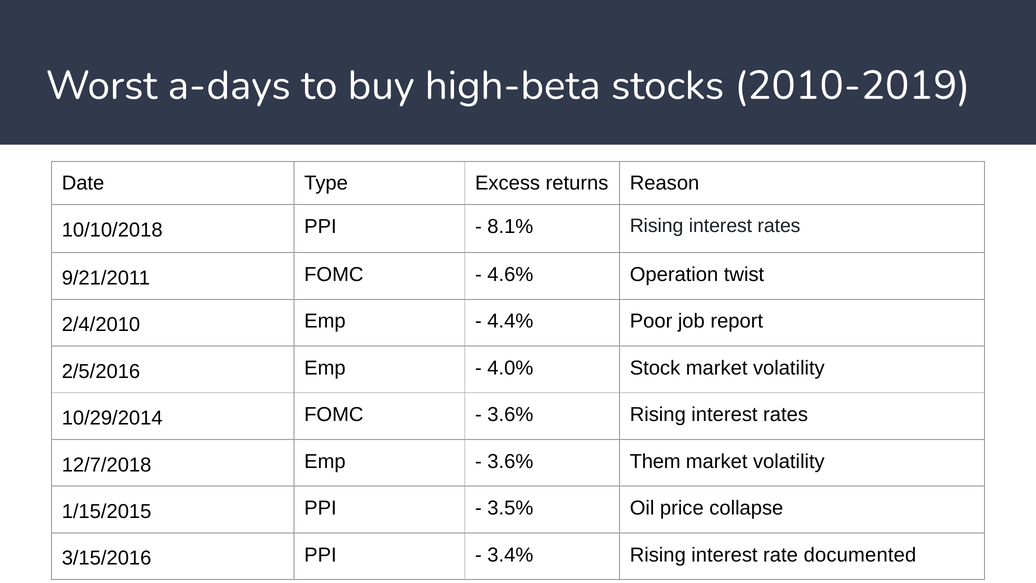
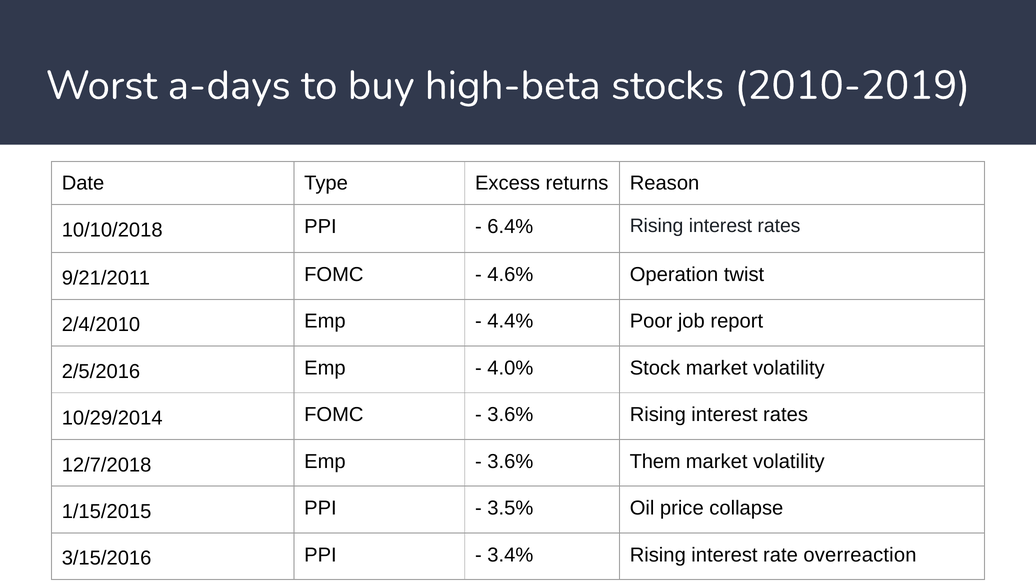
8.1%: 8.1% -> 6.4%
documented: documented -> overreaction
